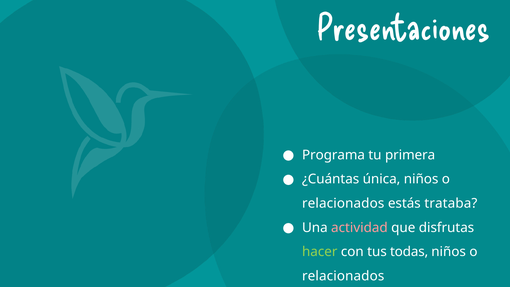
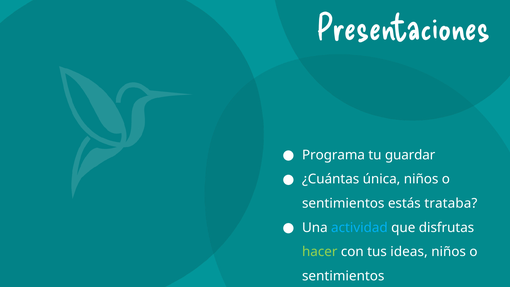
primera: primera -> guardar
relacionados at (343, 203): relacionados -> sentimientos
actividad colour: pink -> light blue
todas: todas -> ideas
relacionados at (343, 276): relacionados -> sentimientos
